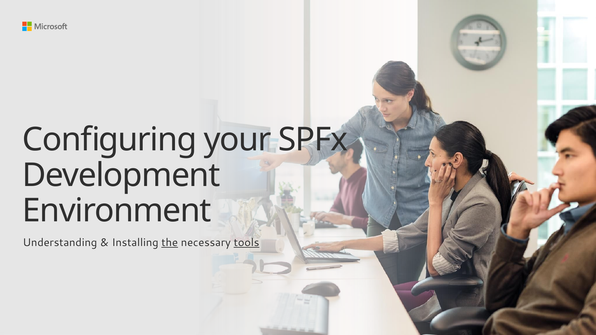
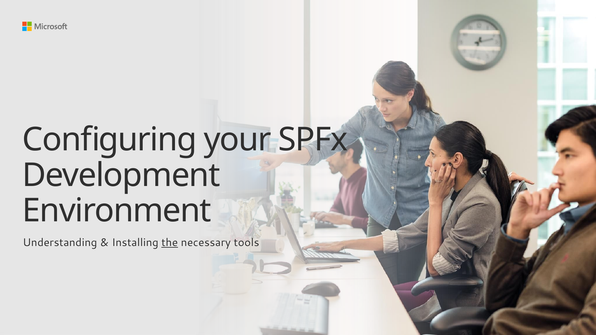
tools underline: present -> none
